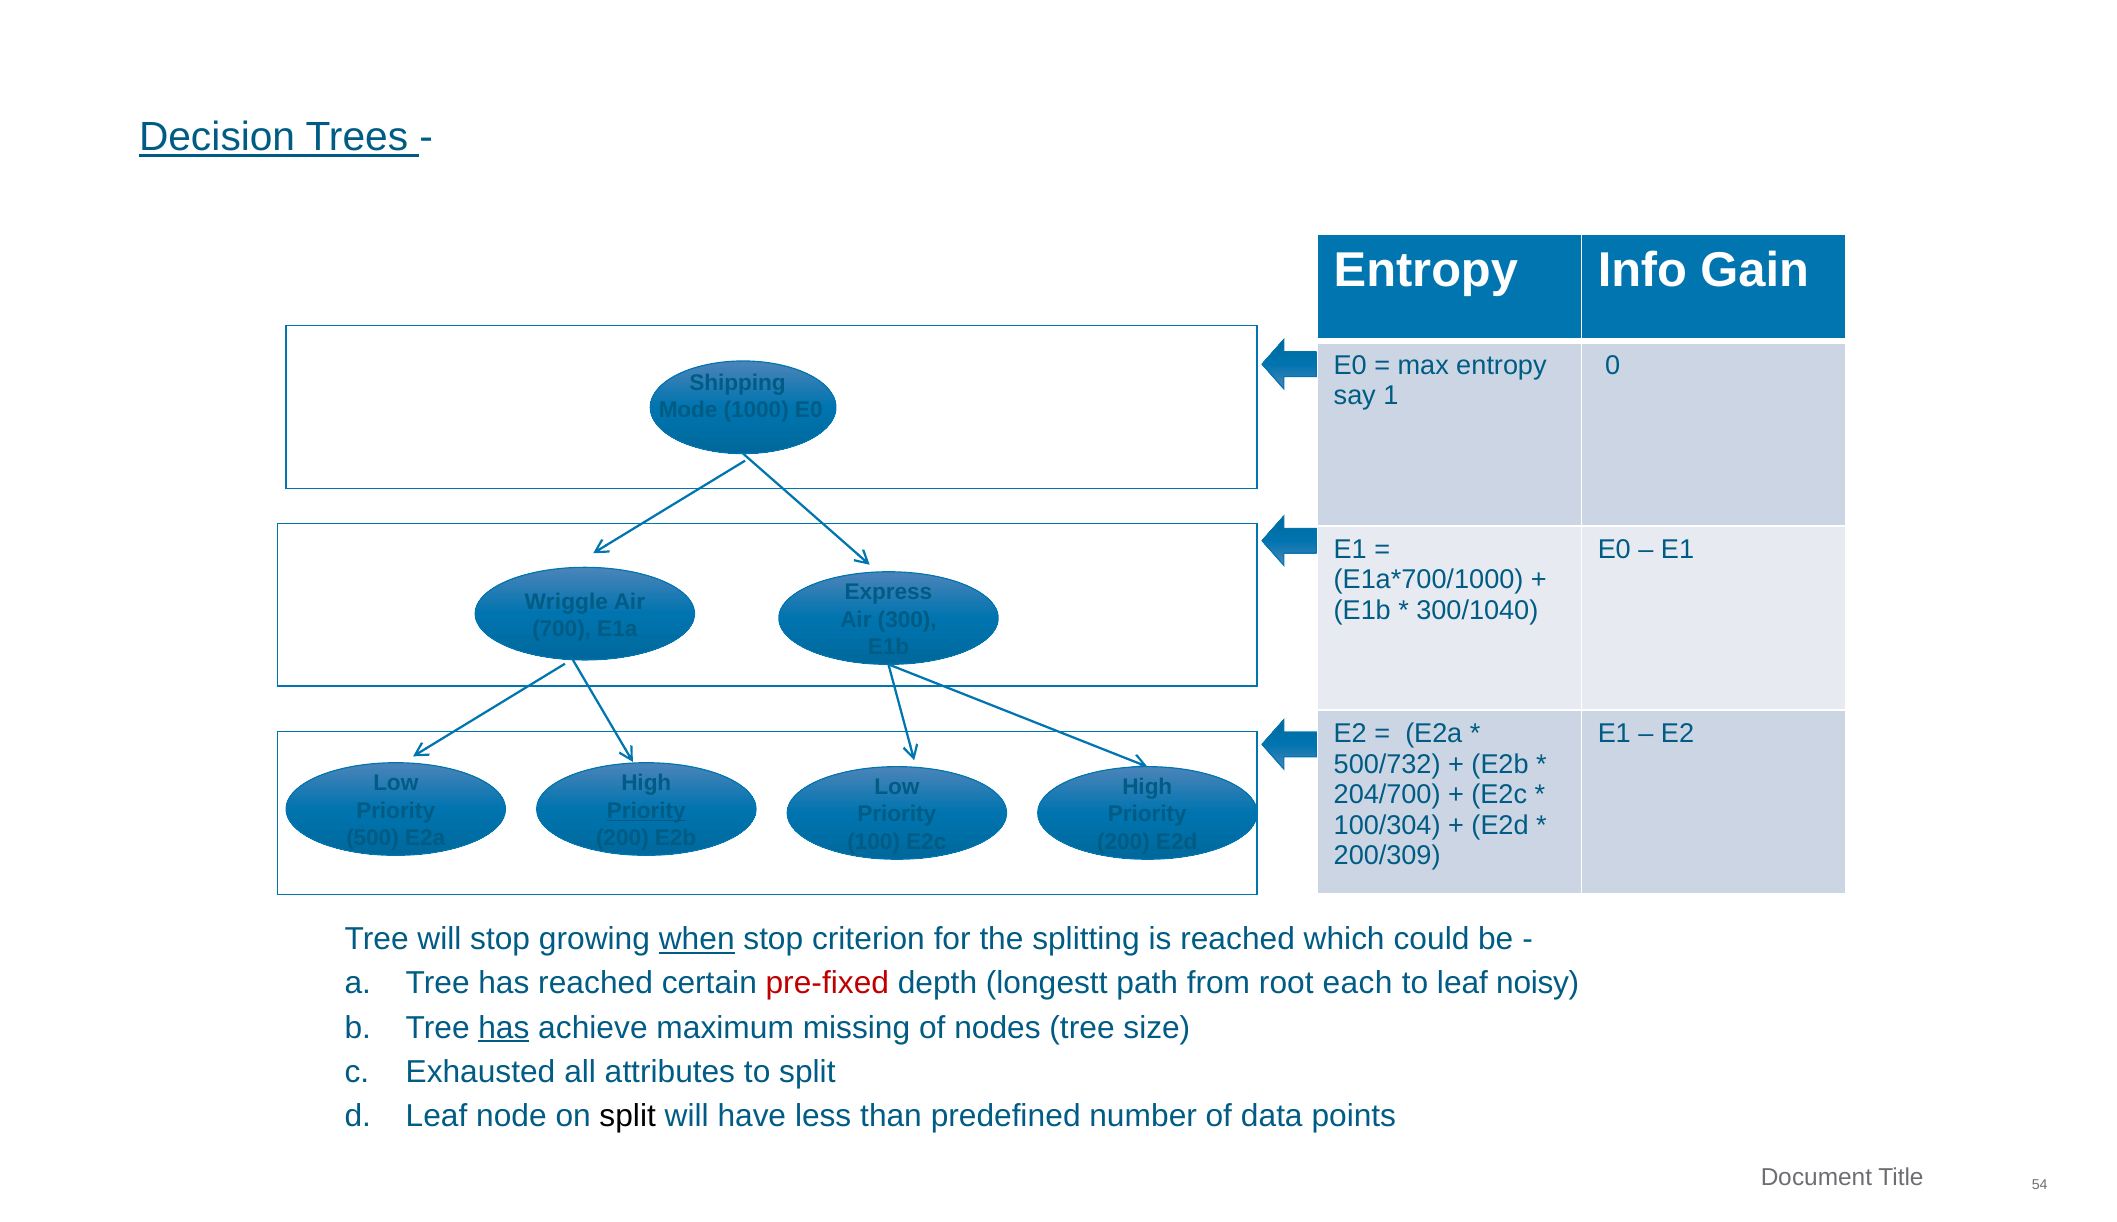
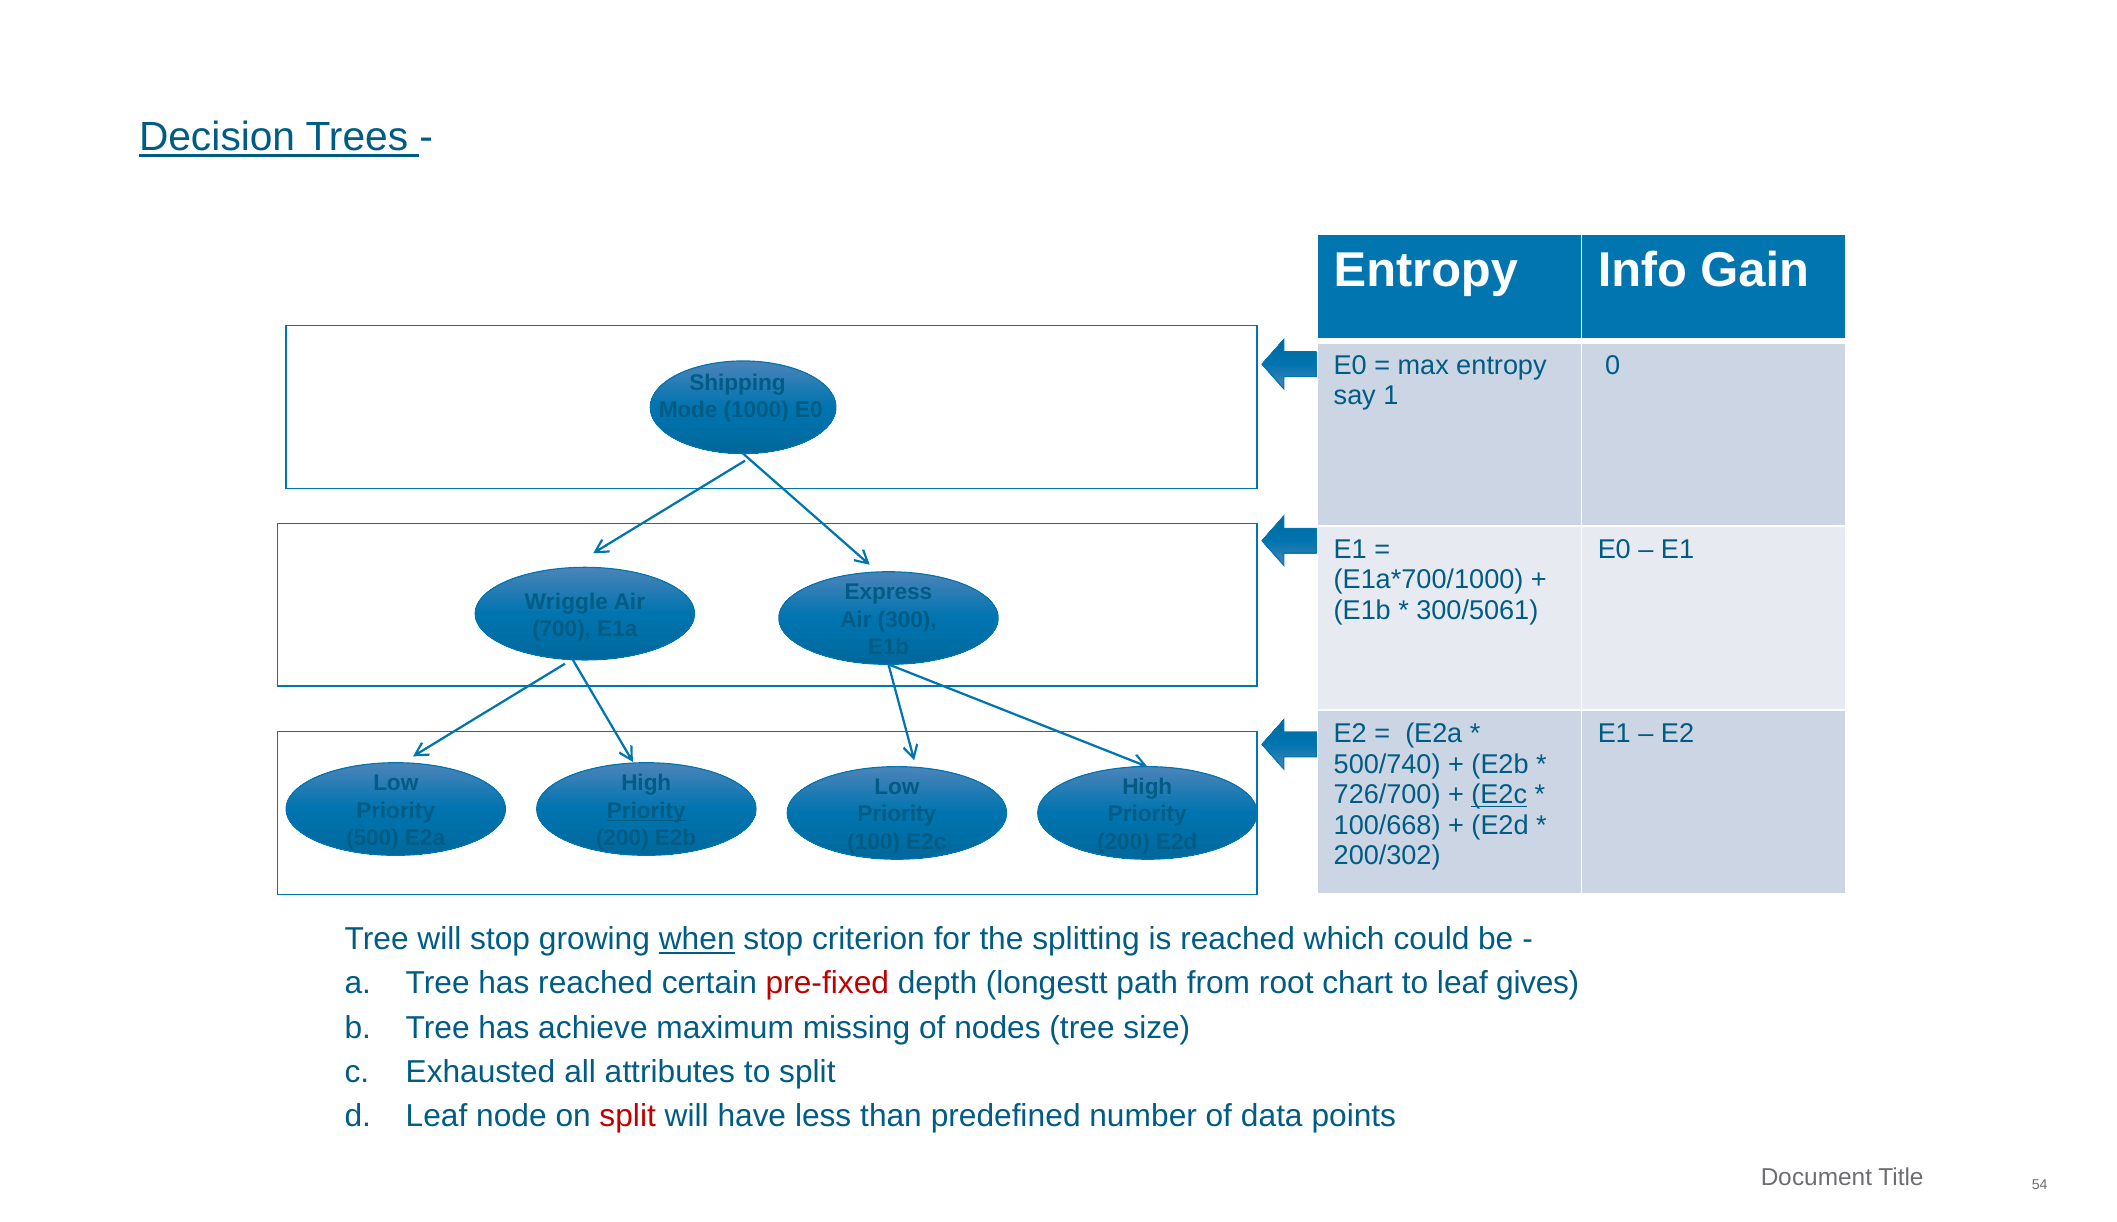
300/1040: 300/1040 -> 300/5061
500/732: 500/732 -> 500/740
204/700: 204/700 -> 726/700
E2c at (1499, 794) underline: none -> present
100/304: 100/304 -> 100/668
200/309: 200/309 -> 200/302
each: each -> chart
noisy: noisy -> gives
has at (504, 1027) underline: present -> none
split at (628, 1116) colour: black -> red
